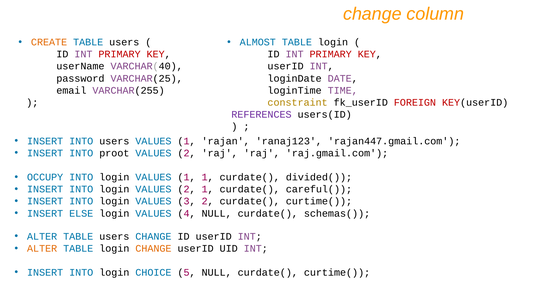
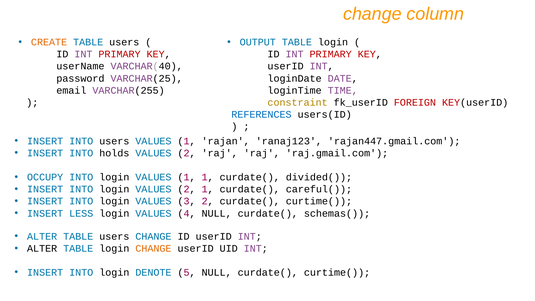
ALMOST: ALMOST -> OUTPUT
REFERENCES colour: purple -> blue
proot: proot -> holds
ELSE: ELSE -> LESS
ALTER at (42, 249) colour: orange -> black
CHOICE: CHOICE -> DENOTE
